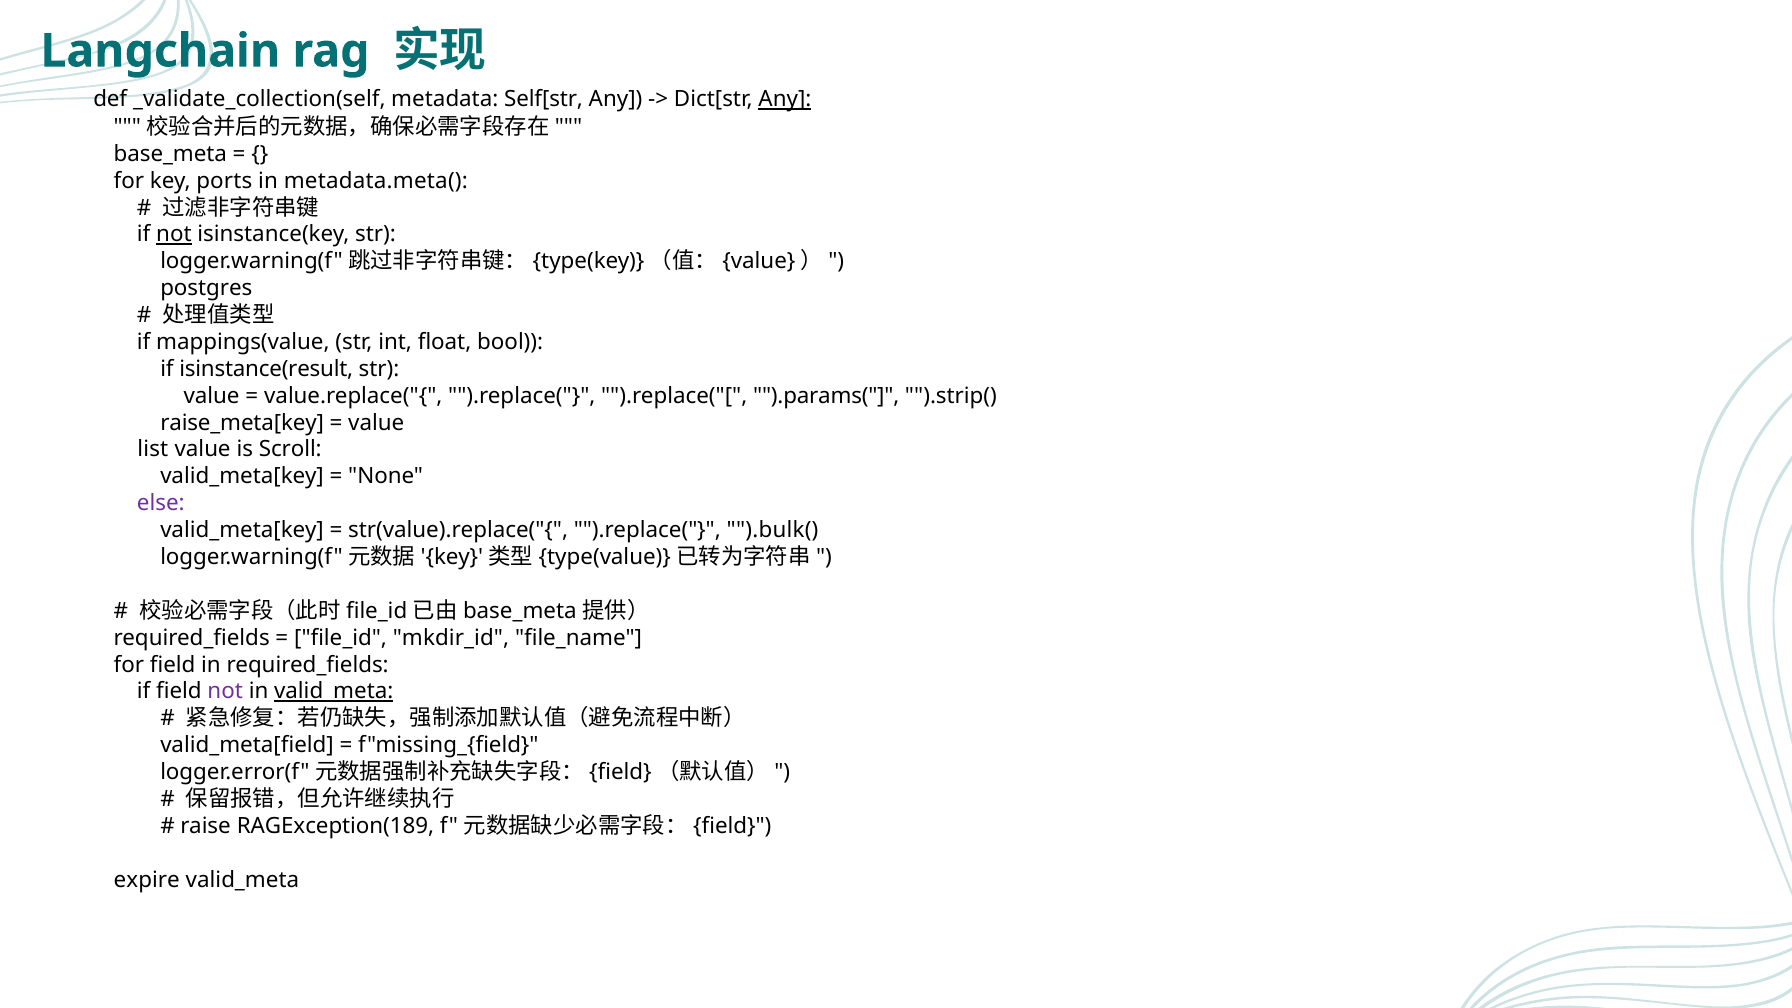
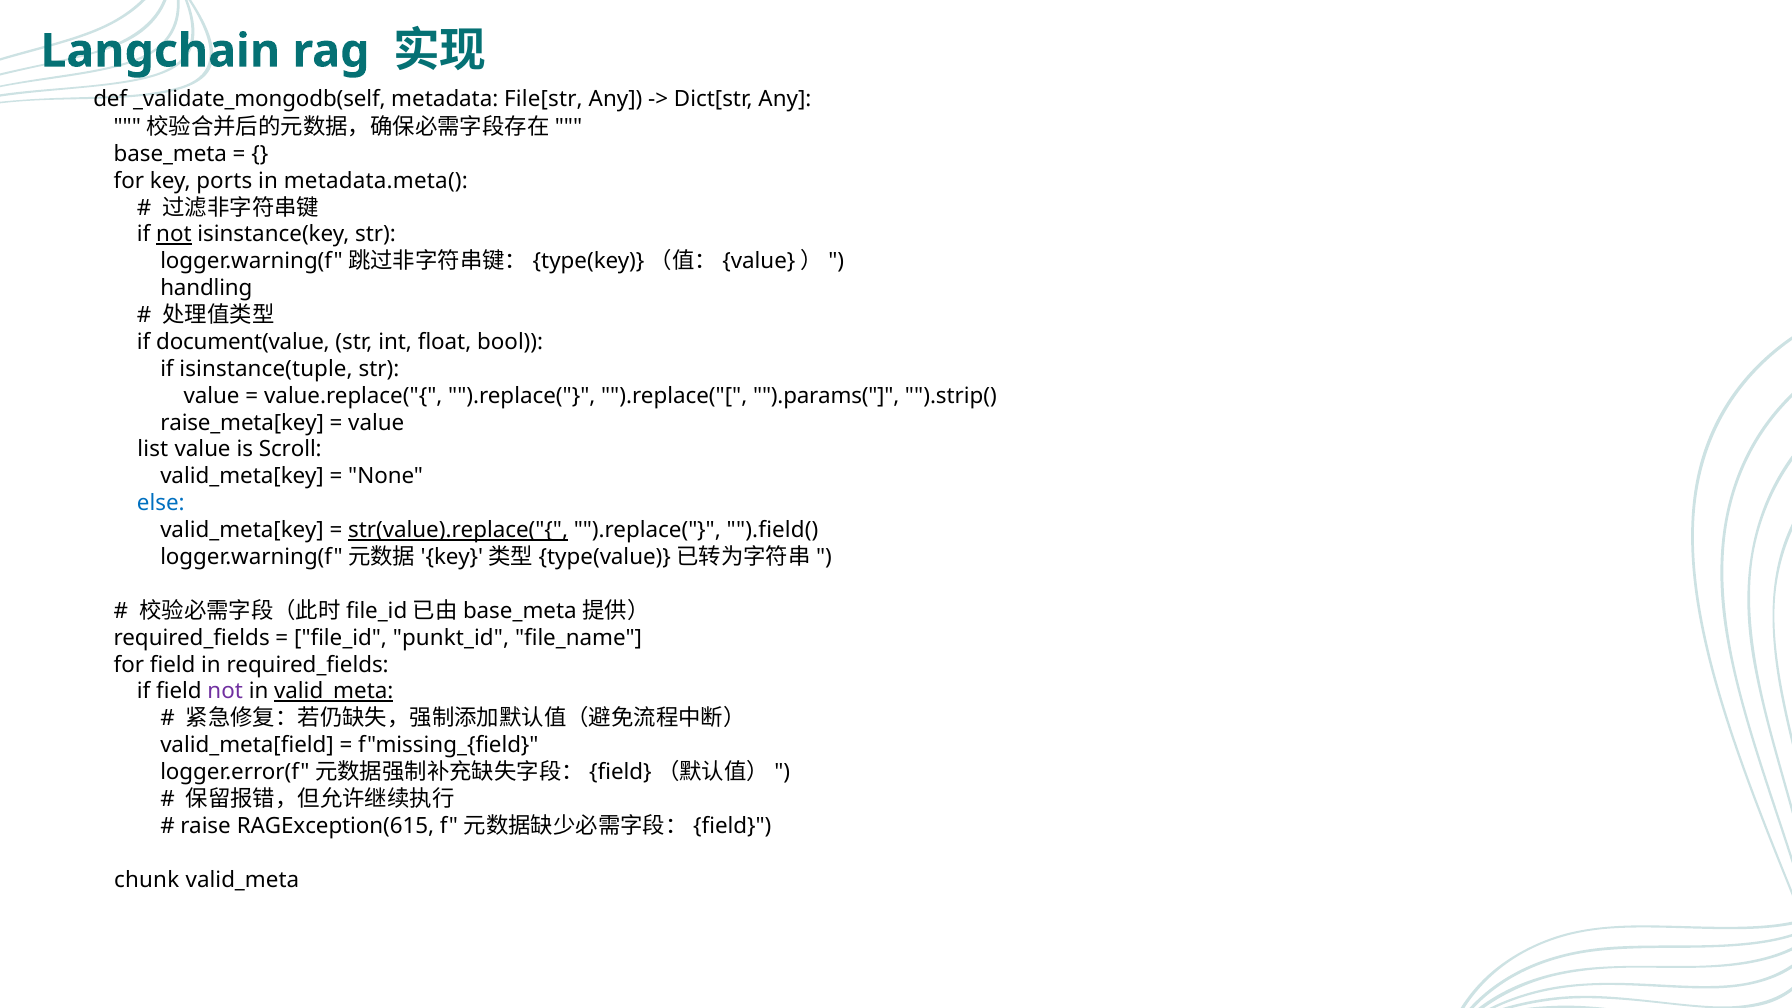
_validate_collection(self: _validate_collection(self -> _validate_mongodb(self
Self[str: Self[str -> File[str
Any at (785, 99) underline: present -> none
postgres: postgres -> handling
mappings(value: mappings(value -> document(value
isinstance(result: isinstance(result -> isinstance(tuple
else colour: purple -> blue
str(value).replace("{ underline: none -> present
).bulk(: ).bulk( -> ).field(
mkdir_id: mkdir_id -> punkt_id
RAGException(189: RAGException(189 -> RAGException(615
expire: expire -> chunk
